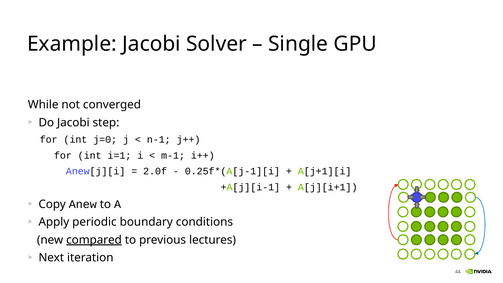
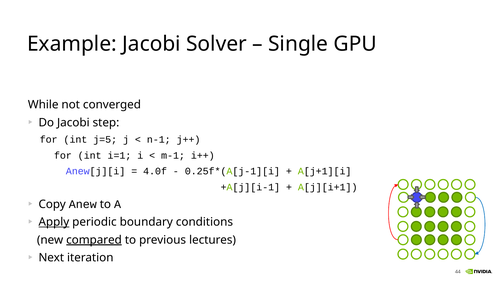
j=0: j=0 -> j=5
2.0f: 2.0f -> 4.0f
Apply underline: none -> present
